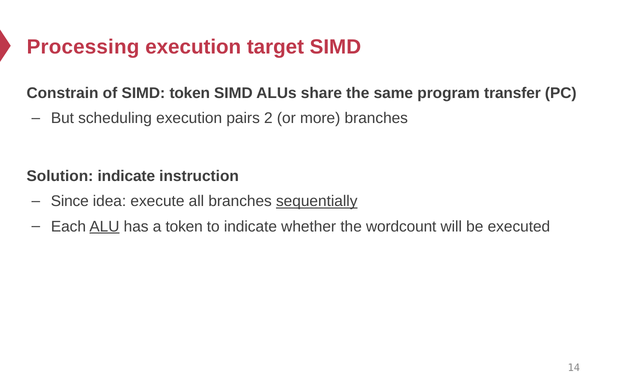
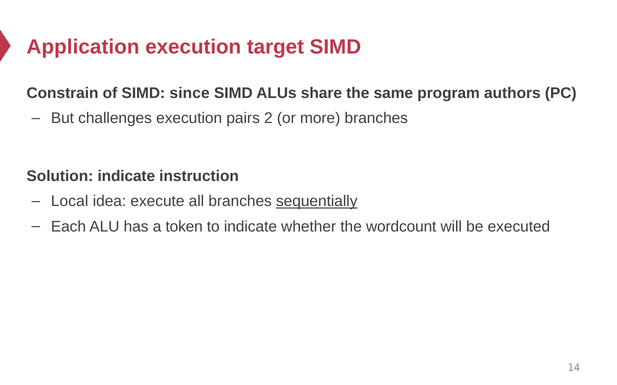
Processing: Processing -> Application
SIMD token: token -> since
transfer: transfer -> authors
scheduling: scheduling -> challenges
Since: Since -> Local
ALU underline: present -> none
